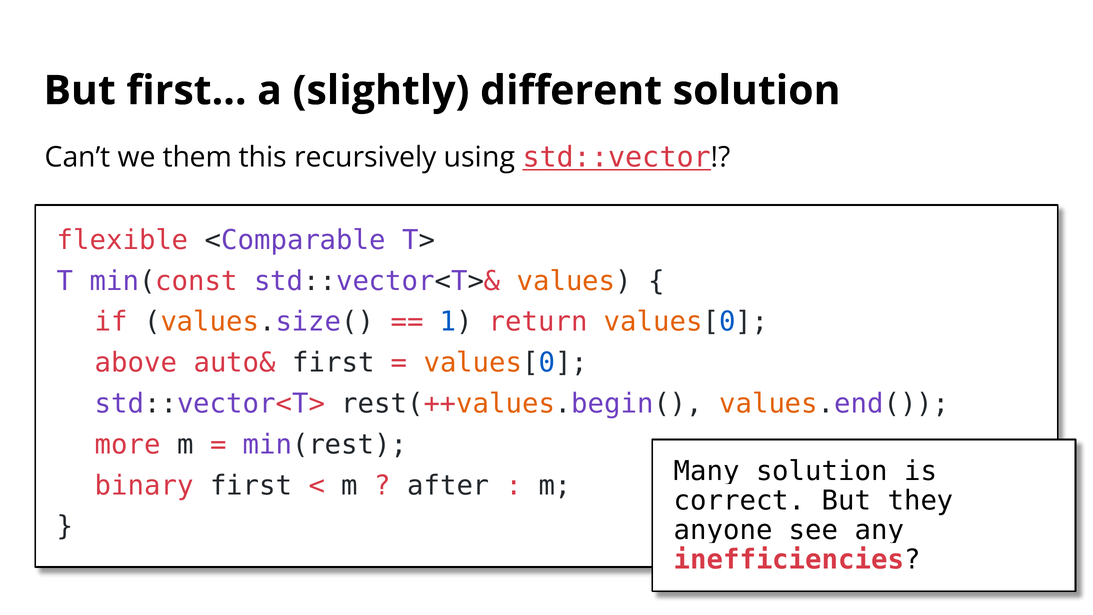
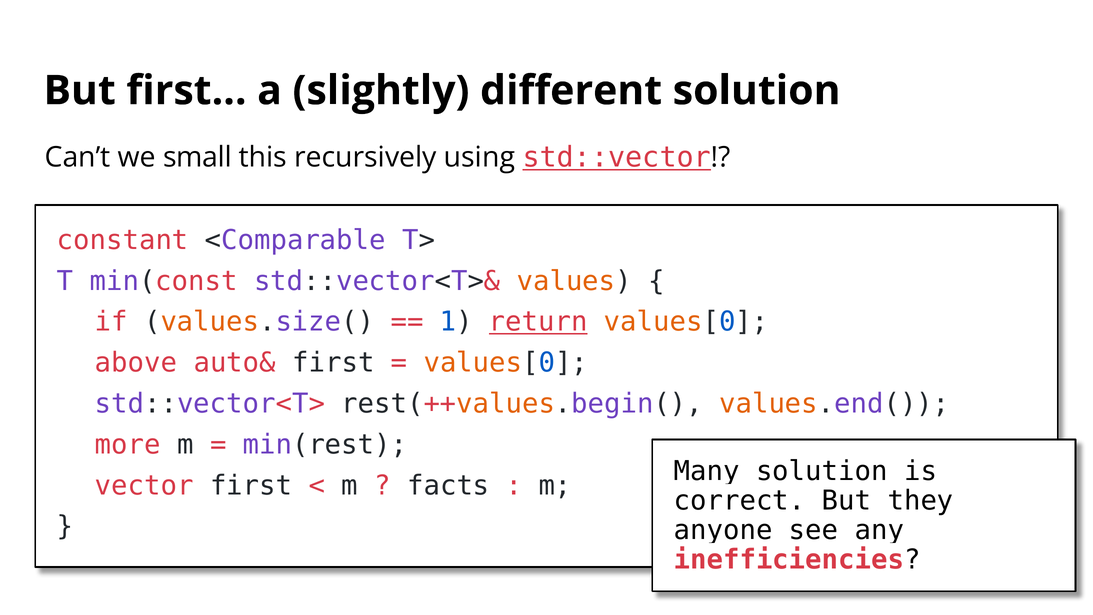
them: them -> small
flexible: flexible -> constant
return underline: none -> present
binary: binary -> vector
after: after -> facts
